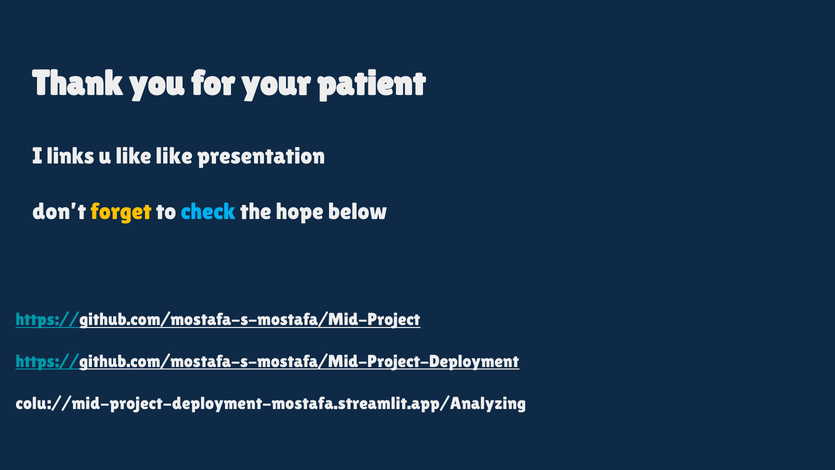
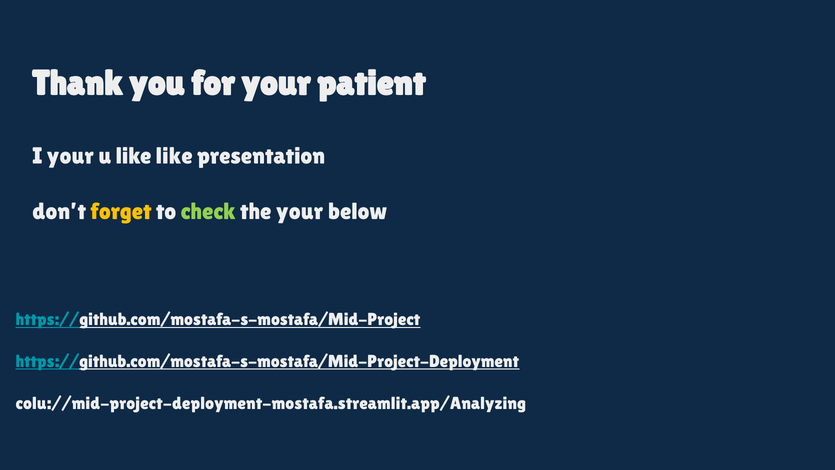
I links: links -> your
check colour: light blue -> light green
the hope: hope -> your
